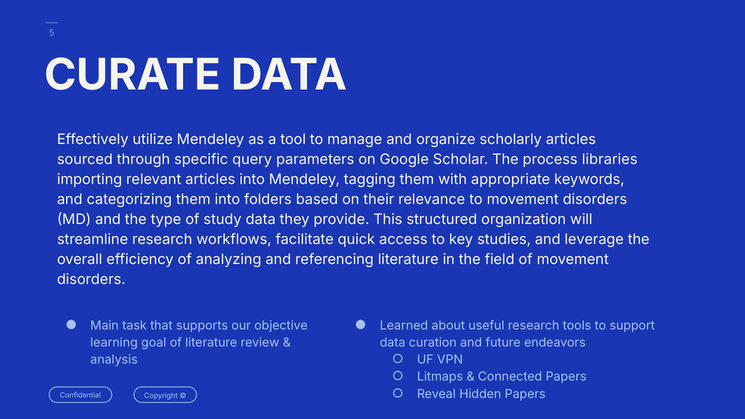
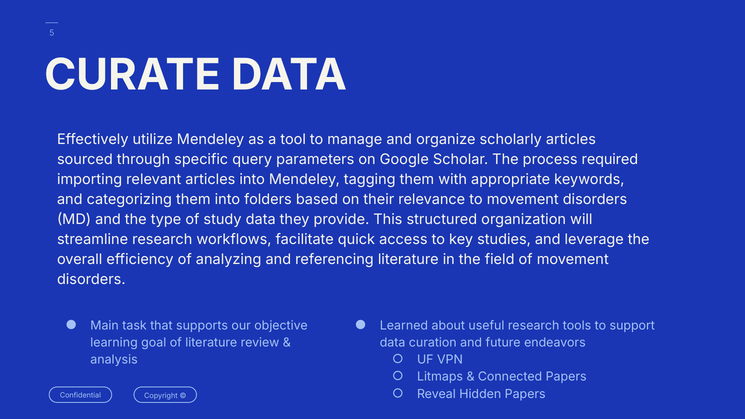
libraries: libraries -> required
